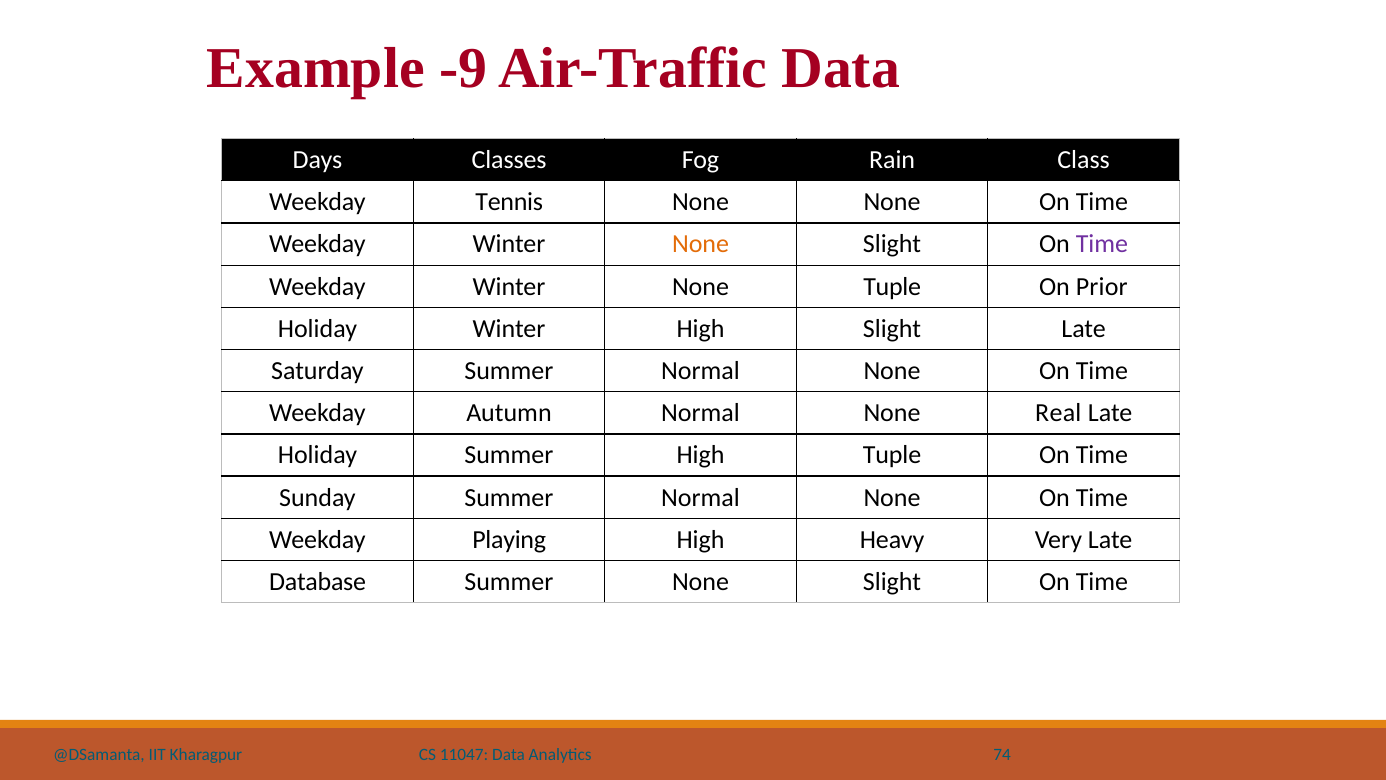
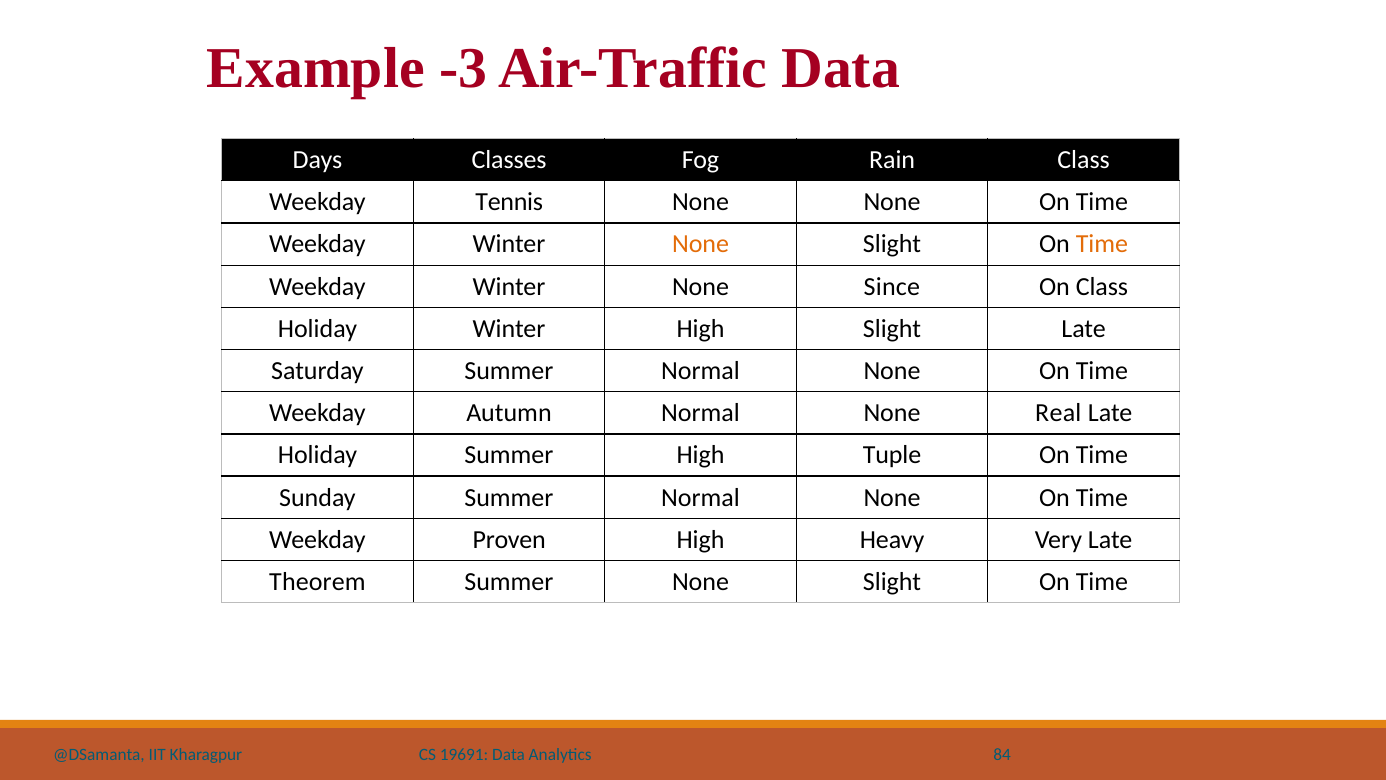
-9: -9 -> -3
Time at (1102, 244) colour: purple -> orange
None Tuple: Tuple -> Since
On Prior: Prior -> Class
Playing: Playing -> Proven
Database: Database -> Theorem
11047: 11047 -> 19691
74: 74 -> 84
